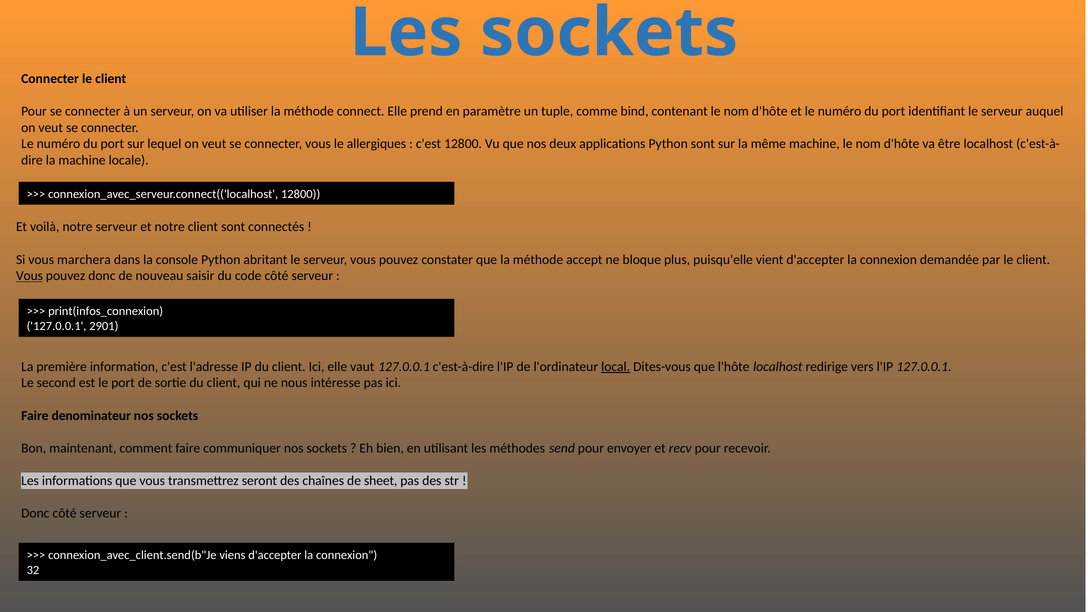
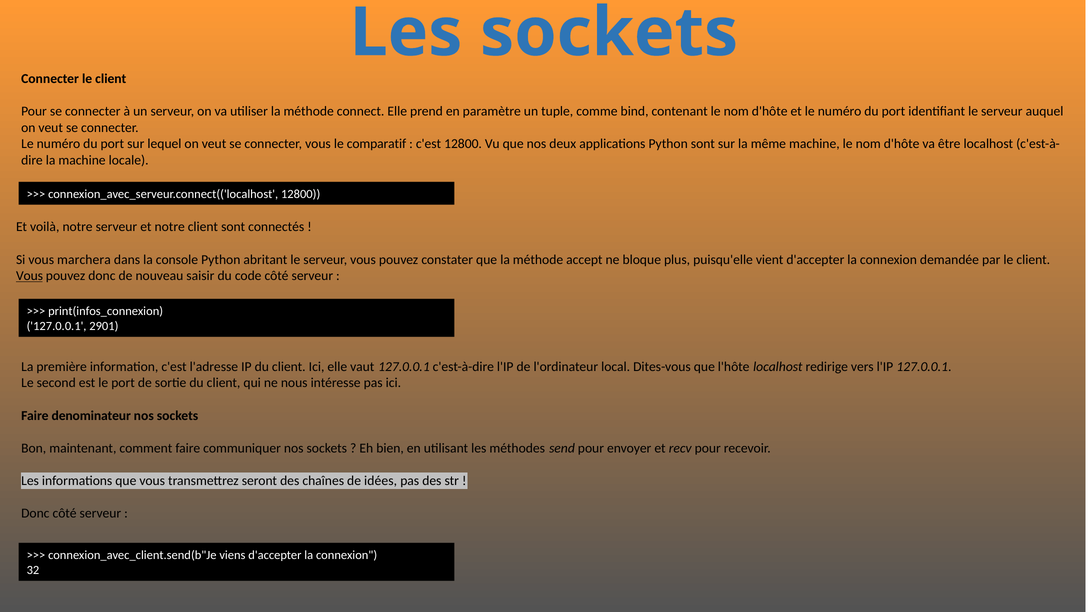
allergiques: allergiques -> comparatif
local underline: present -> none
sheet: sheet -> idées
